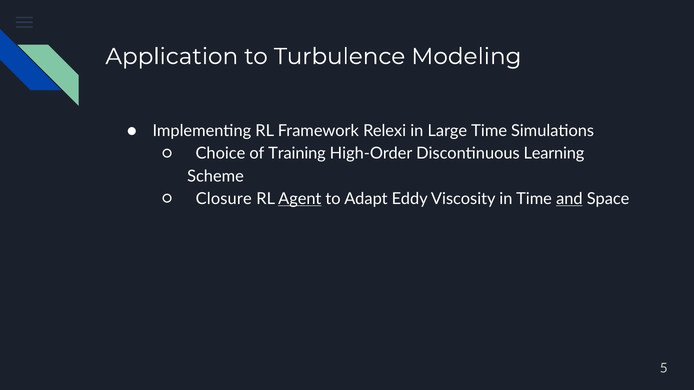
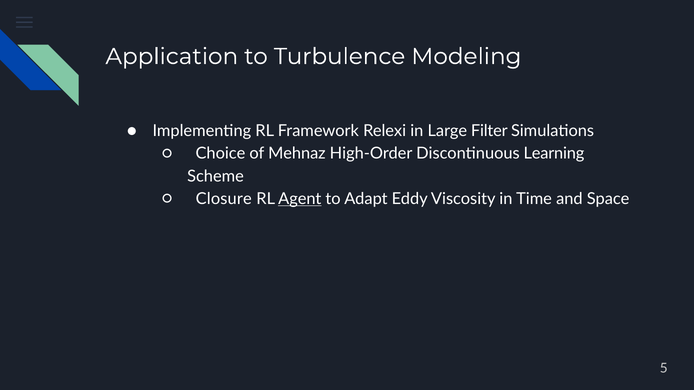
Large Time: Time -> Filter
Training: Training -> Mehnaz
and underline: present -> none
